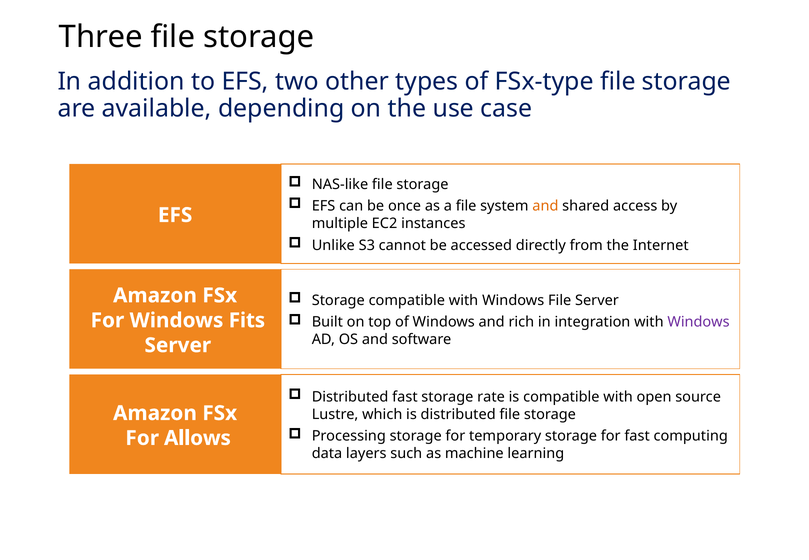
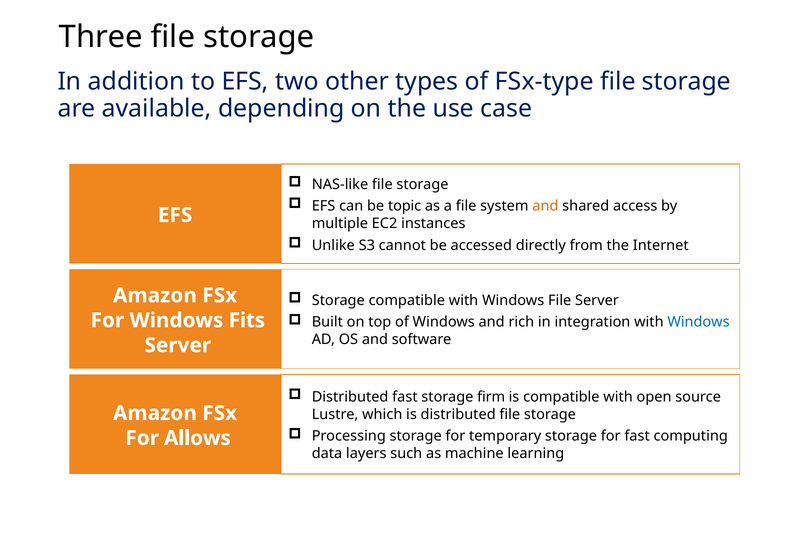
once: once -> topic
Windows at (698, 322) colour: purple -> blue
rate: rate -> firm
